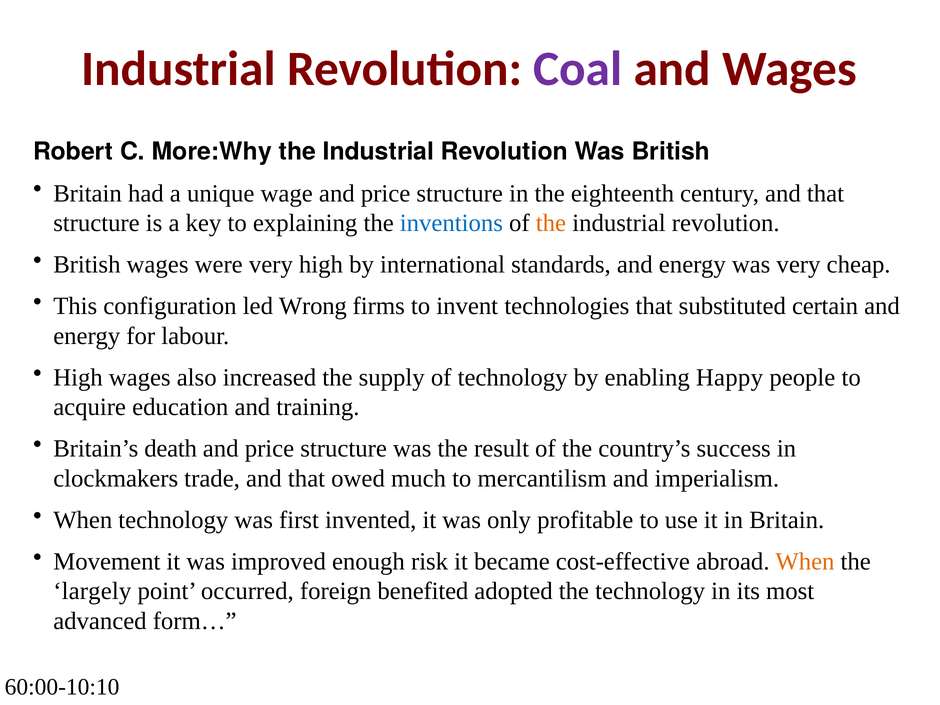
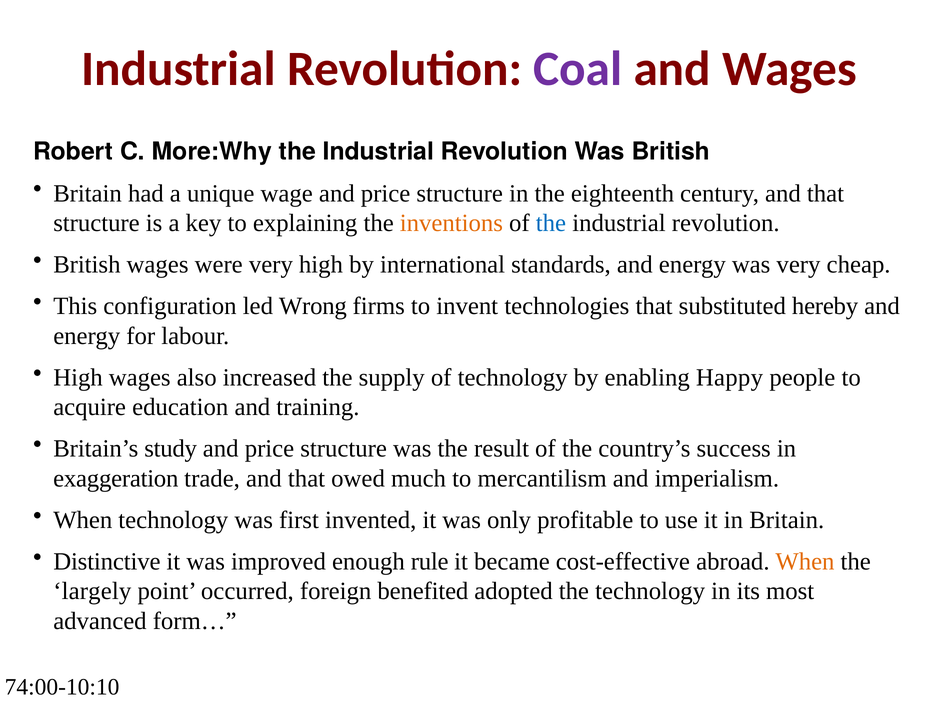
inventions colour: blue -> orange
the at (551, 223) colour: orange -> blue
certain: certain -> hereby
death: death -> study
clockmakers: clockmakers -> exaggeration
Movement: Movement -> Distinctive
risk: risk -> rule
60:00-10:10: 60:00-10:10 -> 74:00-10:10
